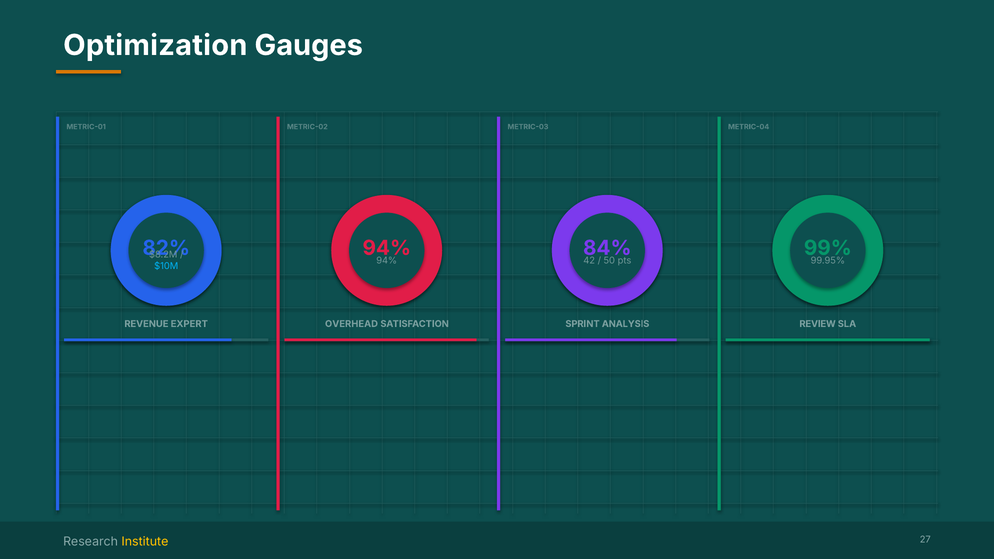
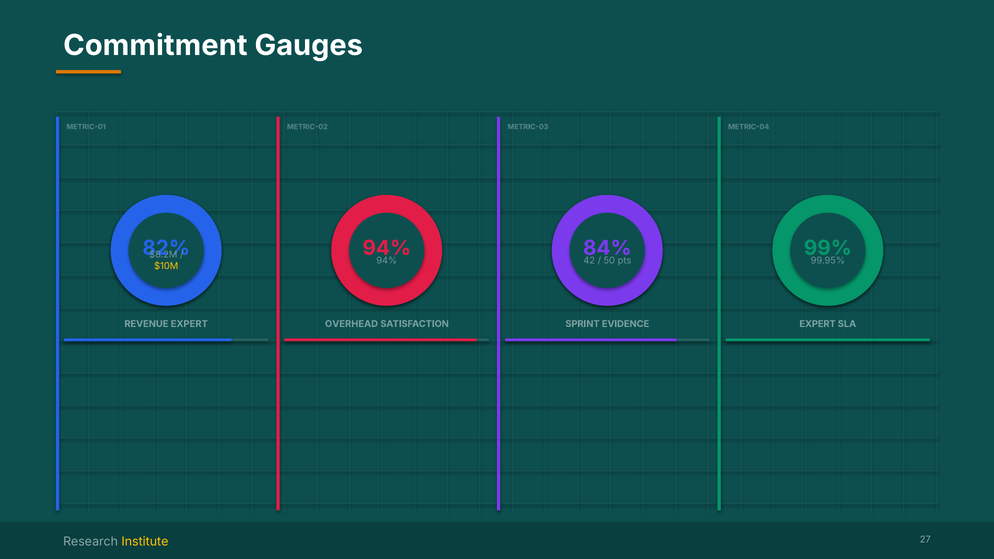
Optimization: Optimization -> Commitment
$10M colour: light blue -> yellow
ANALYSIS: ANALYSIS -> EVIDENCE
REVIEW at (818, 324): REVIEW -> EXPERT
